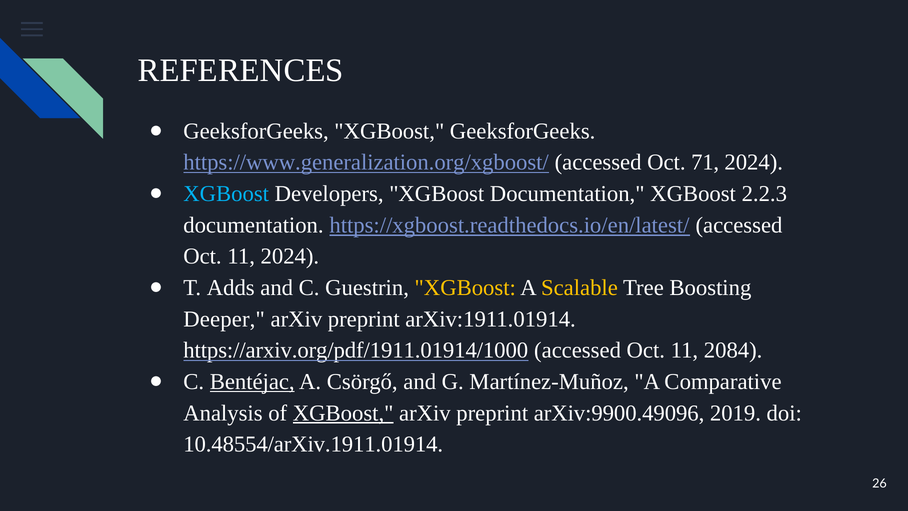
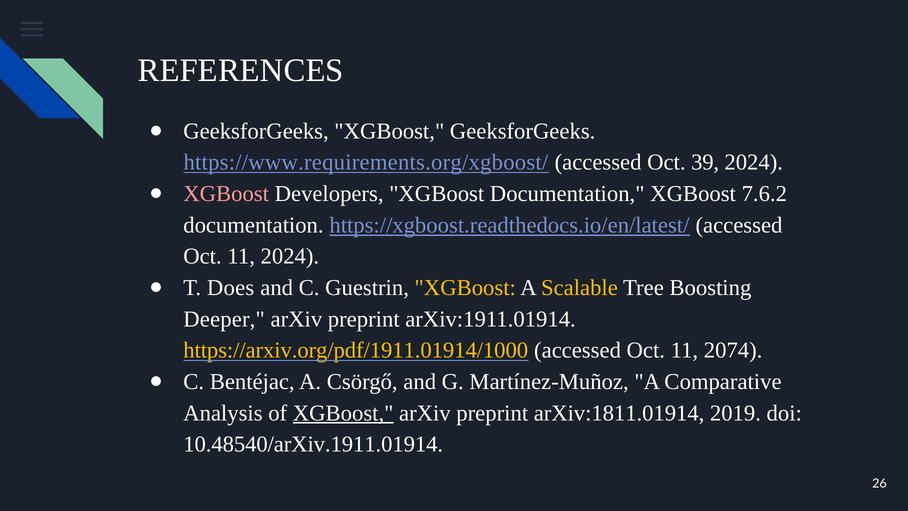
https://www.generalization.org/xgboost/: https://www.generalization.org/xgboost/ -> https://www.requirements.org/xgboost/
71: 71 -> 39
XGBoost at (226, 194) colour: light blue -> pink
2.2.3: 2.2.3 -> 7.6.2
Adds: Adds -> Does
https://arxiv.org/pdf/1911.01914/1000 colour: white -> yellow
2084: 2084 -> 2074
Bentéjac underline: present -> none
arXiv:9900.49096: arXiv:9900.49096 -> arXiv:1811.01914
10.48554/arXiv.1911.01914: 10.48554/arXiv.1911.01914 -> 10.48540/arXiv.1911.01914
